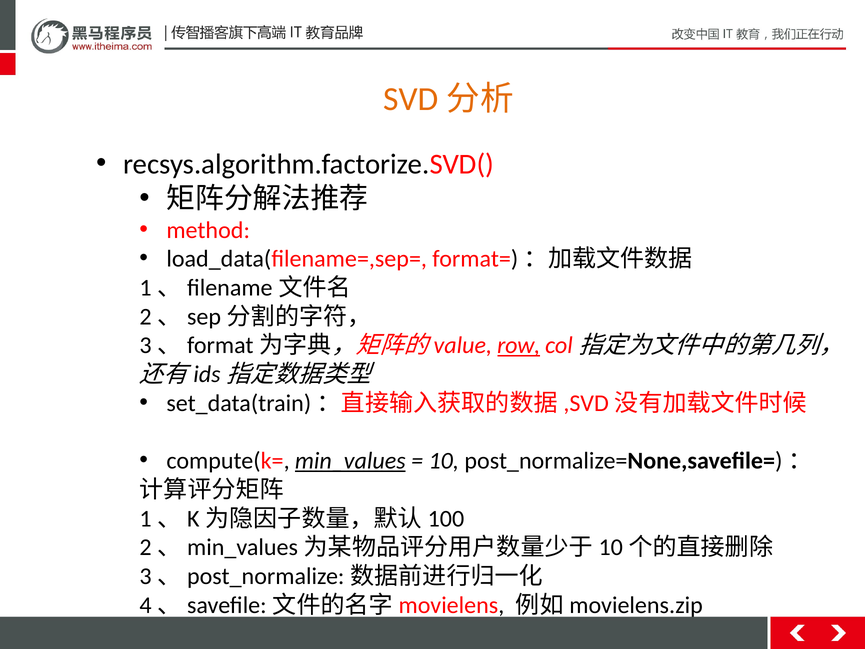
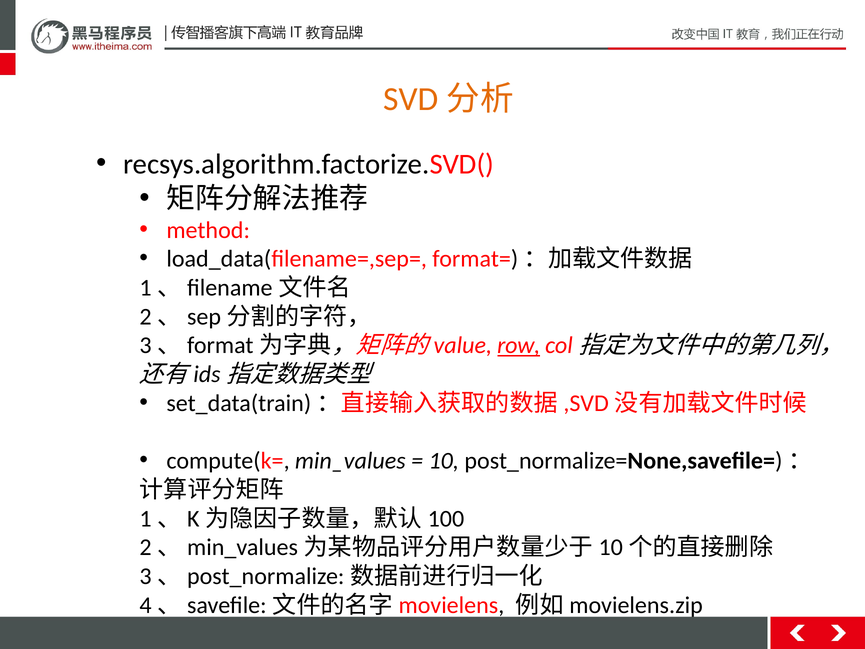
min_values underline: present -> none
